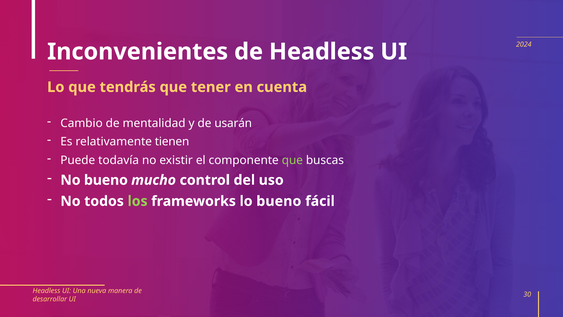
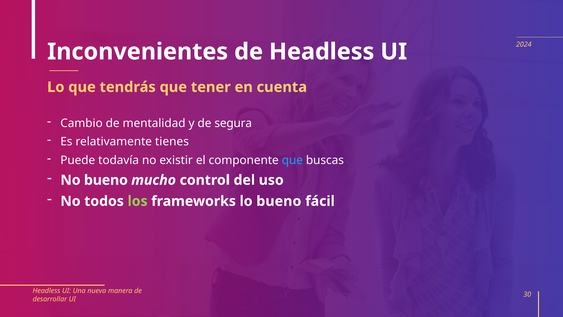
usarán: usarán -> segura
tienen: tienen -> tienes
que at (292, 160) colour: light green -> light blue
